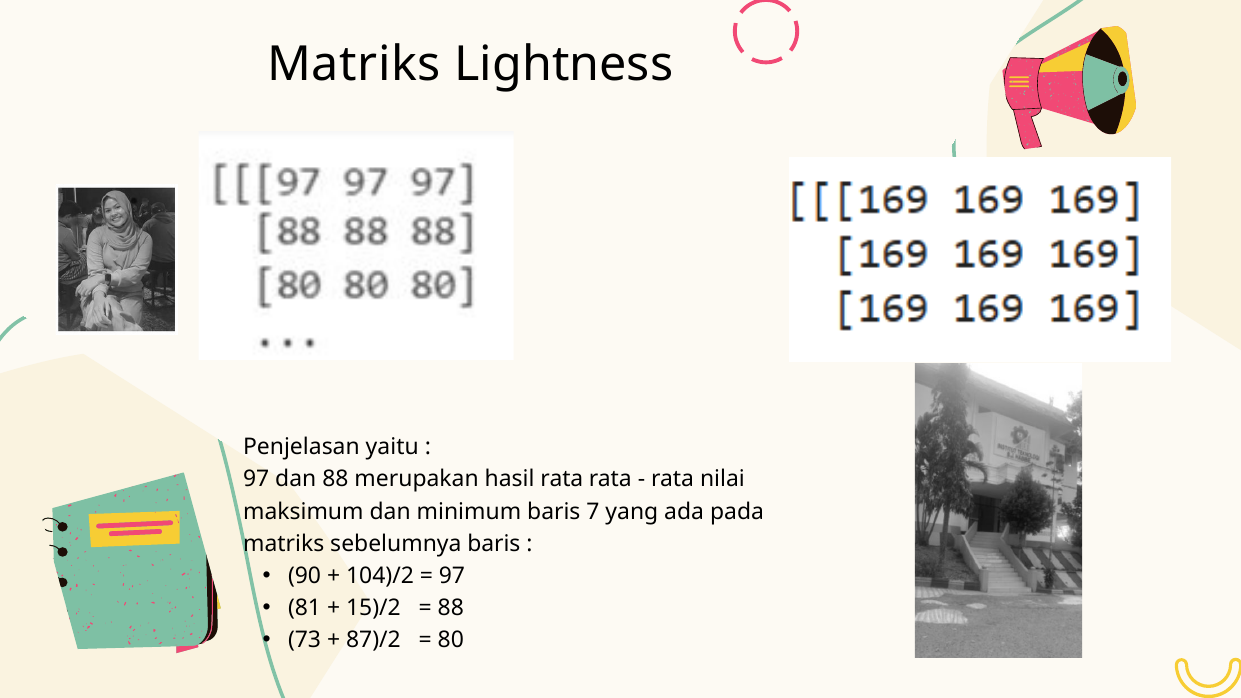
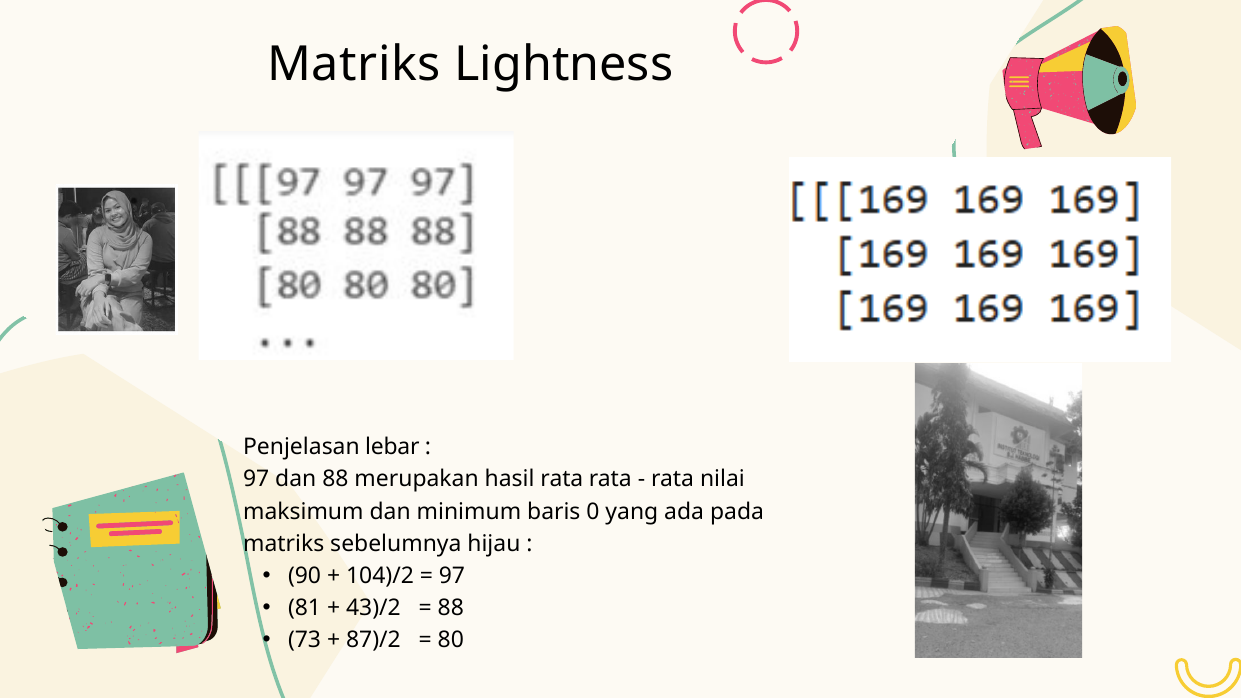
yaitu: yaitu -> lebar
7: 7 -> 0
sebelumnya baris: baris -> hijau
15)/2: 15)/2 -> 43)/2
